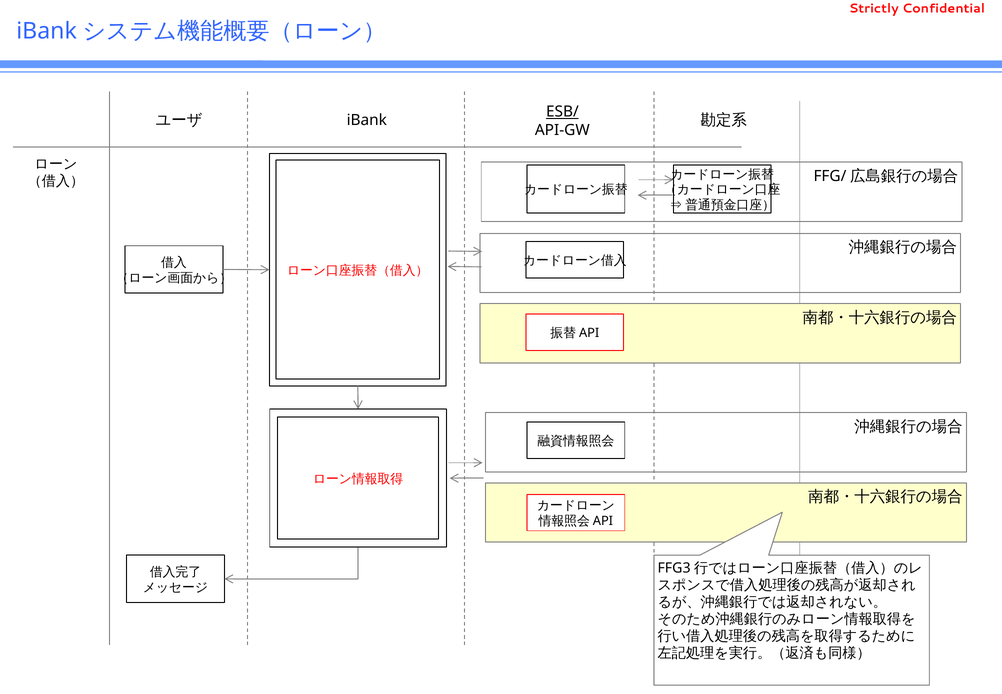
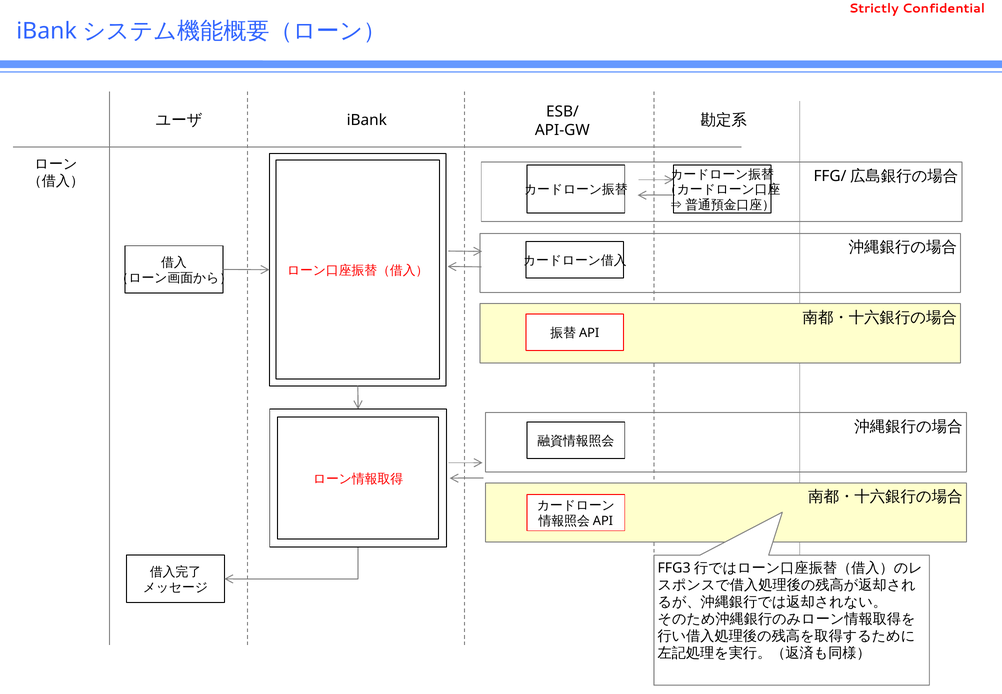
ESB/ underline: present -> none
